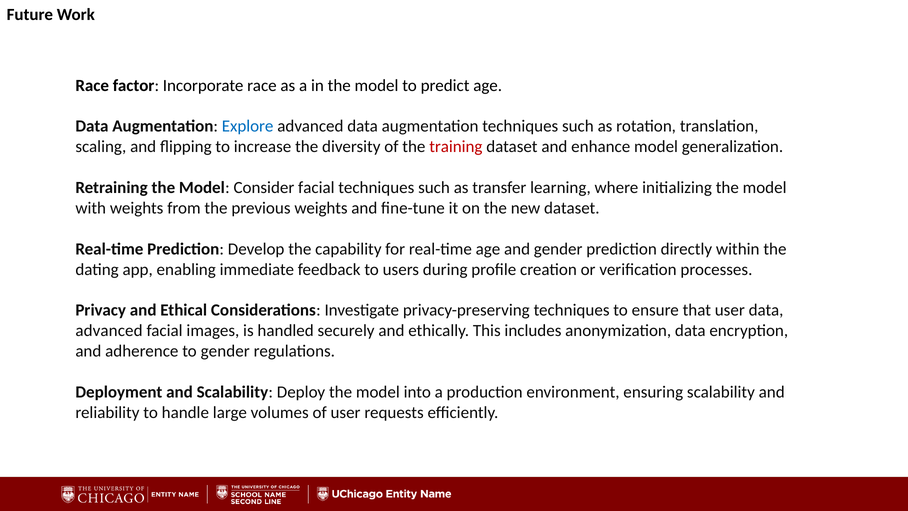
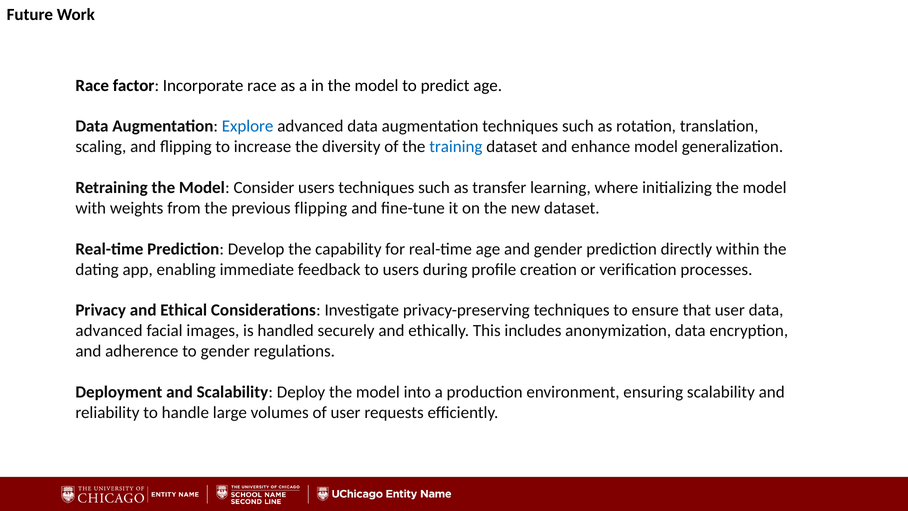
training colour: red -> blue
Consider facial: facial -> users
previous weights: weights -> flipping
